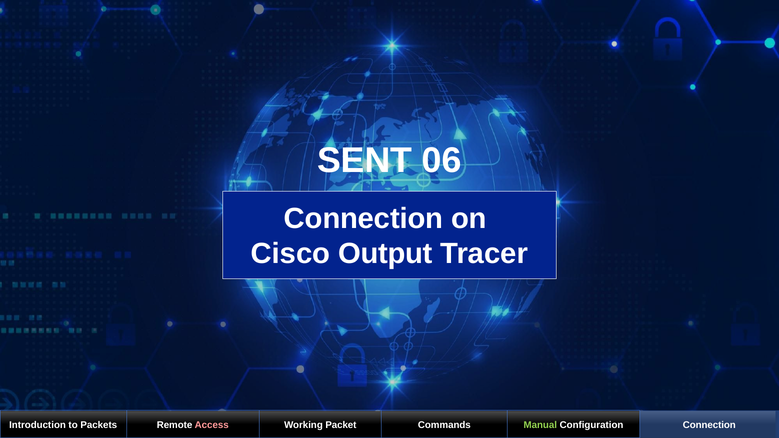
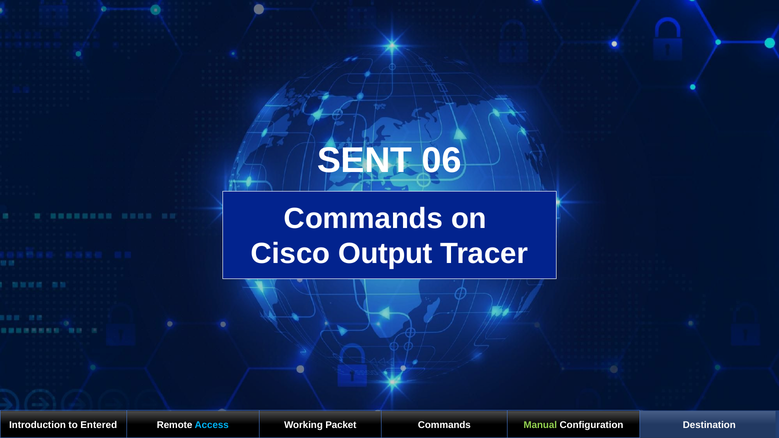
Connection at (364, 219): Connection -> Commands
Packets: Packets -> Entered
Access colour: pink -> light blue
Configuration Connection: Connection -> Destination
